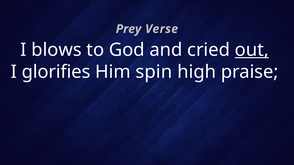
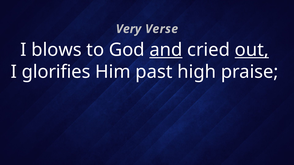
Prey: Prey -> Very
and underline: none -> present
spin: spin -> past
